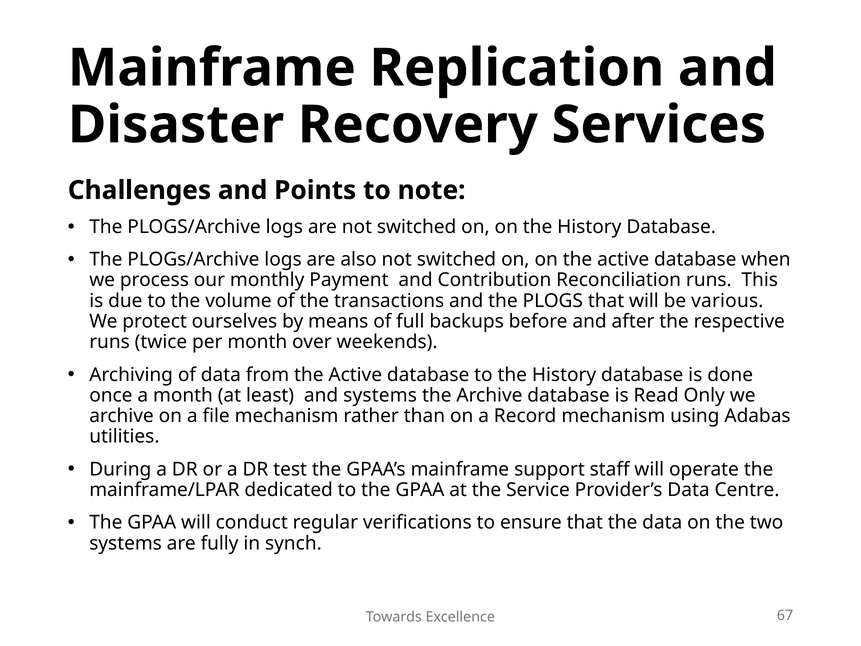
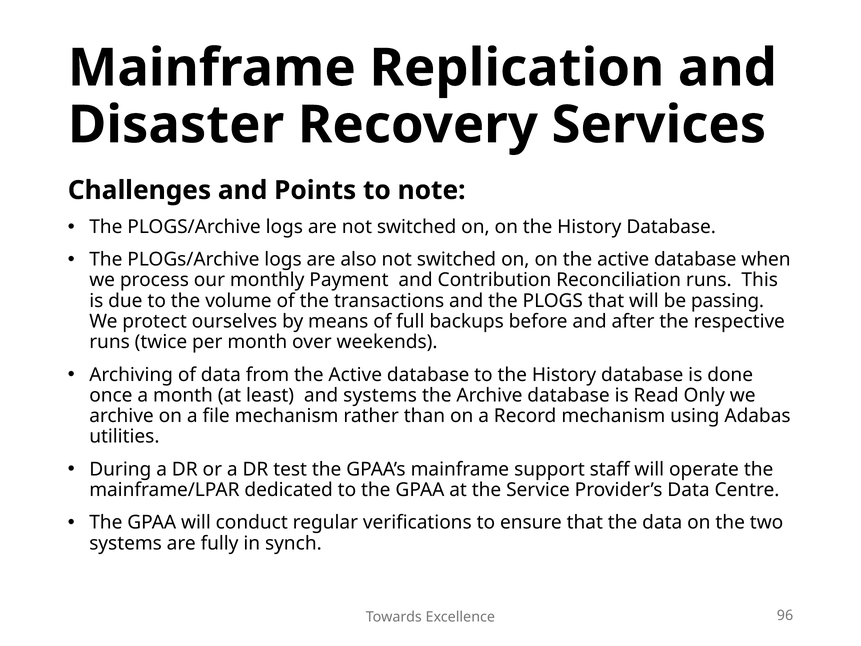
various: various -> passing
67: 67 -> 96
